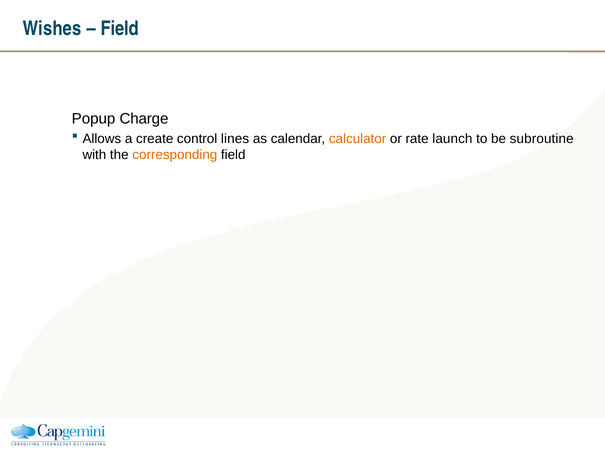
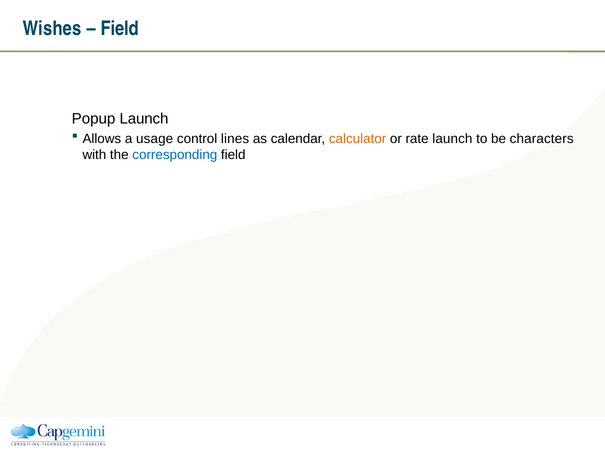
Popup Charge: Charge -> Launch
create: create -> usage
subroutine: subroutine -> characters
corresponding colour: orange -> blue
